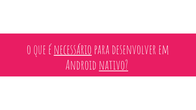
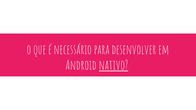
necessário underline: present -> none
